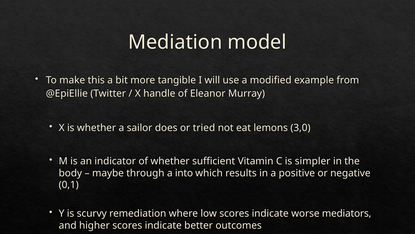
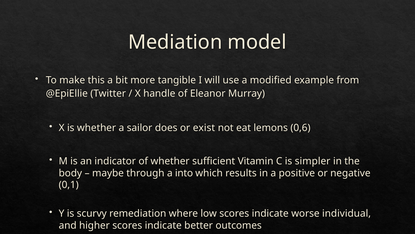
tried: tried -> exist
3,0: 3,0 -> 0,6
mediators: mediators -> individual
